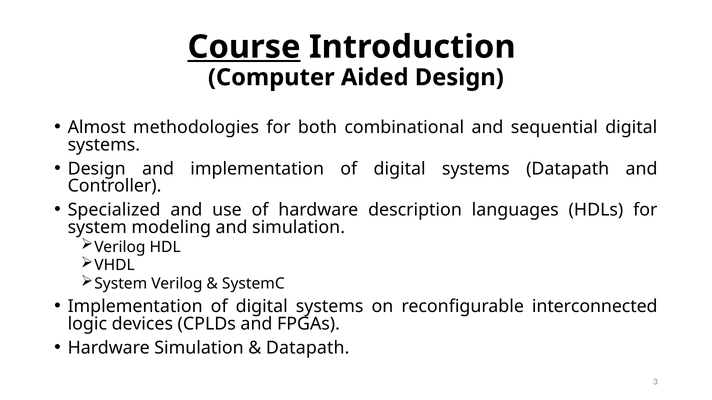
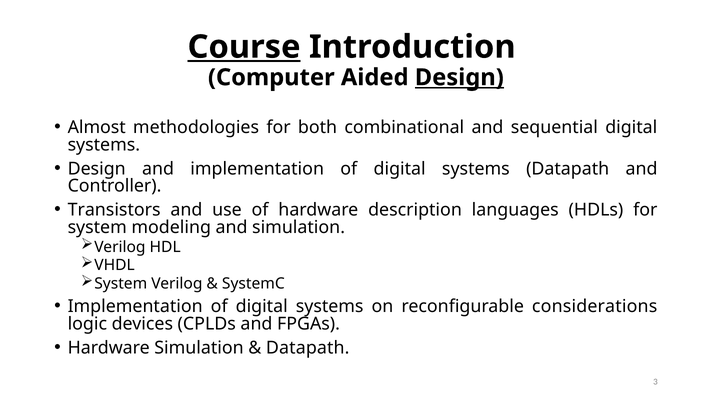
Design at (459, 78) underline: none -> present
Specialized: Specialized -> Transistors
interconnected: interconnected -> considerations
